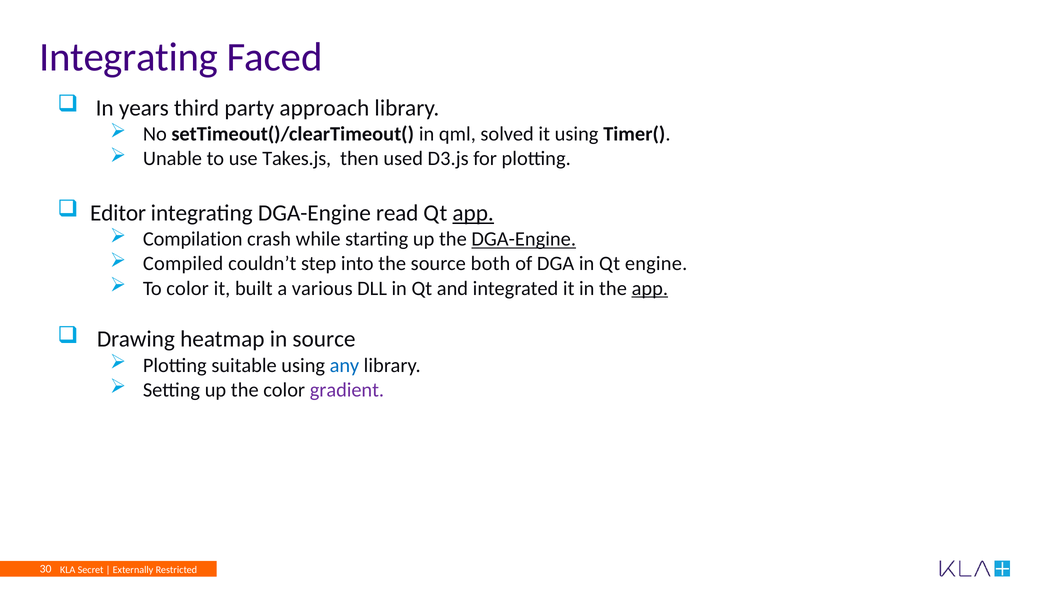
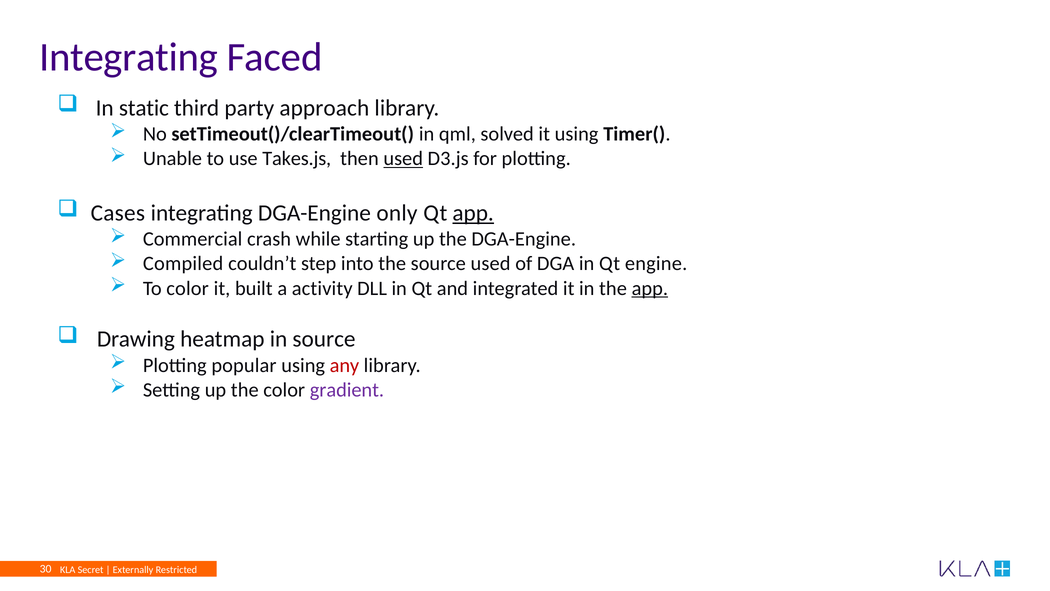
years: years -> static
used at (403, 159) underline: none -> present
Editor: Editor -> Cases
read: read -> only
Compilation: Compilation -> Commercial
DGA-Engine at (524, 239) underline: present -> none
both at (491, 264): both -> used
various: various -> activity
suitable: suitable -> popular
any colour: blue -> red
